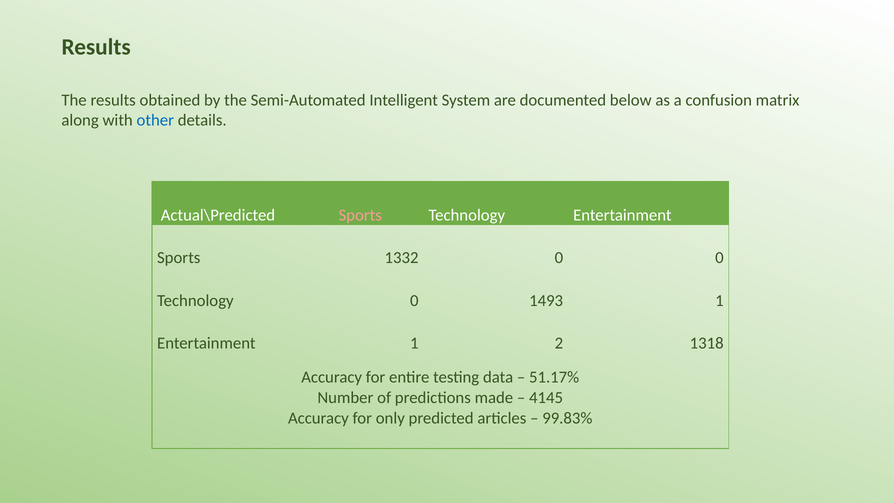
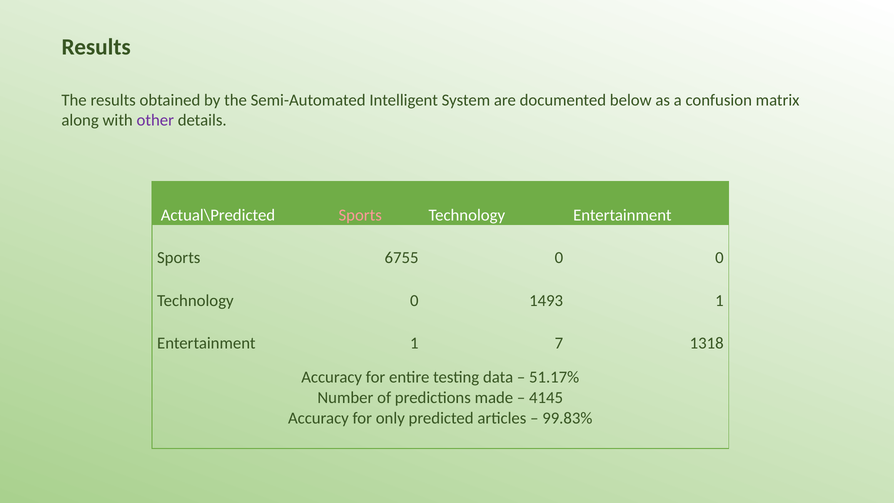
other colour: blue -> purple
1332: 1332 -> 6755
2: 2 -> 7
